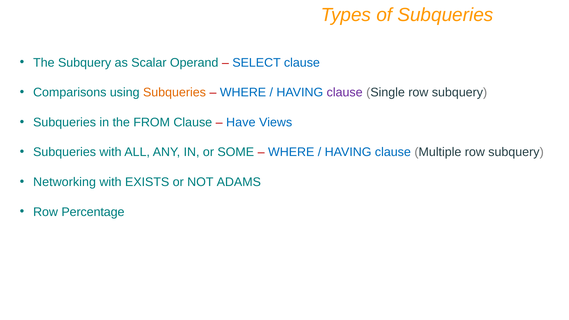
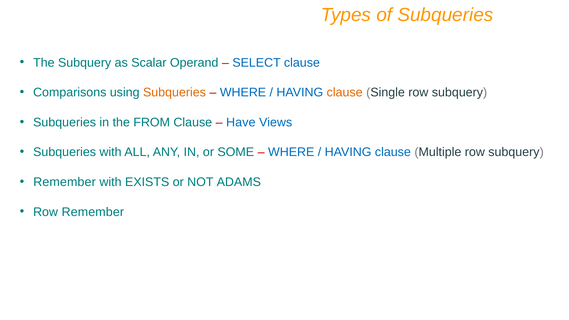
clause at (345, 92) colour: purple -> orange
Networking at (65, 182): Networking -> Remember
Row Percentage: Percentage -> Remember
